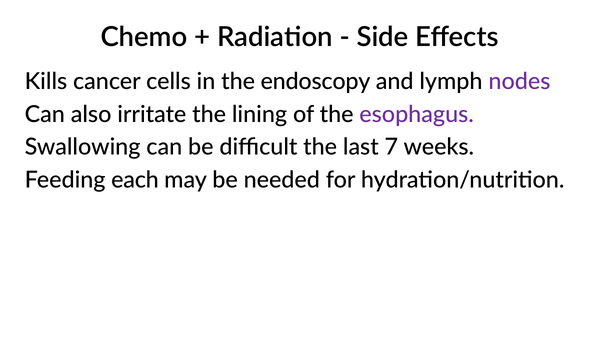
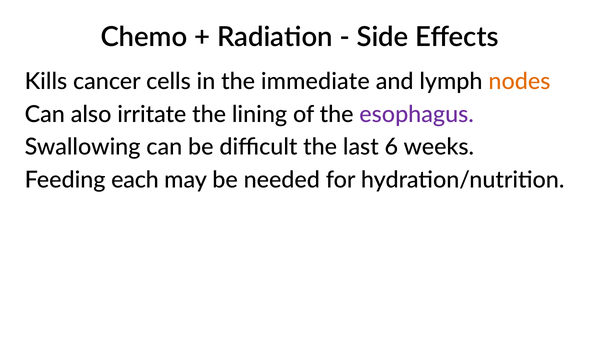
endoscopy: endoscopy -> immediate
nodes colour: purple -> orange
7: 7 -> 6
